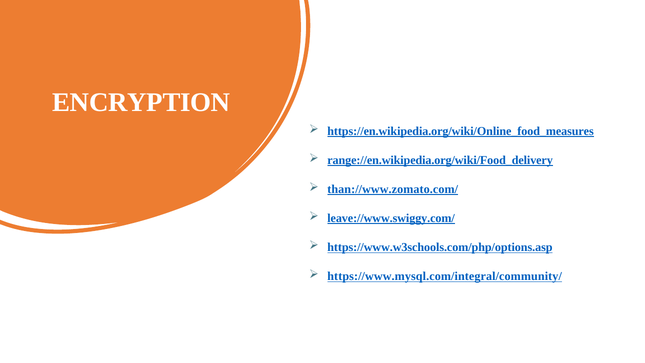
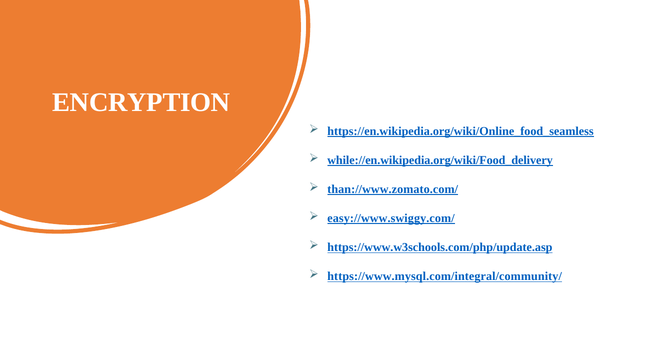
https://en.wikipedia.org/wiki/Online_food_measures: https://en.wikipedia.org/wiki/Online_food_measures -> https://en.wikipedia.org/wiki/Online_food_seamless
range://en.wikipedia.org/wiki/Food_delivery: range://en.wikipedia.org/wiki/Food_delivery -> while://en.wikipedia.org/wiki/Food_delivery
leave://www.swiggy.com/: leave://www.swiggy.com/ -> easy://www.swiggy.com/
https://www.w3schools.com/php/options.asp: https://www.w3schools.com/php/options.asp -> https://www.w3schools.com/php/update.asp
